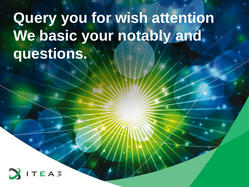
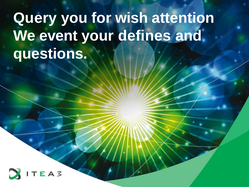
basic: basic -> event
notably: notably -> defines
